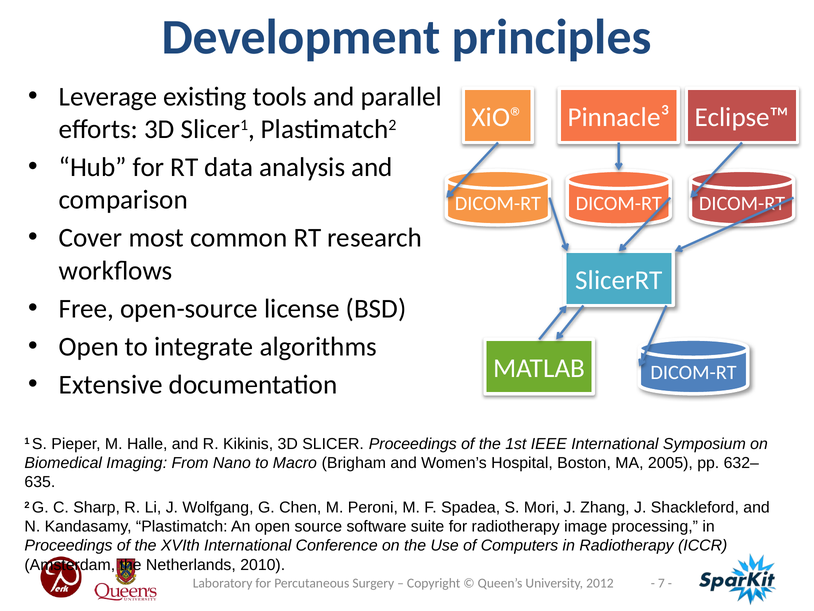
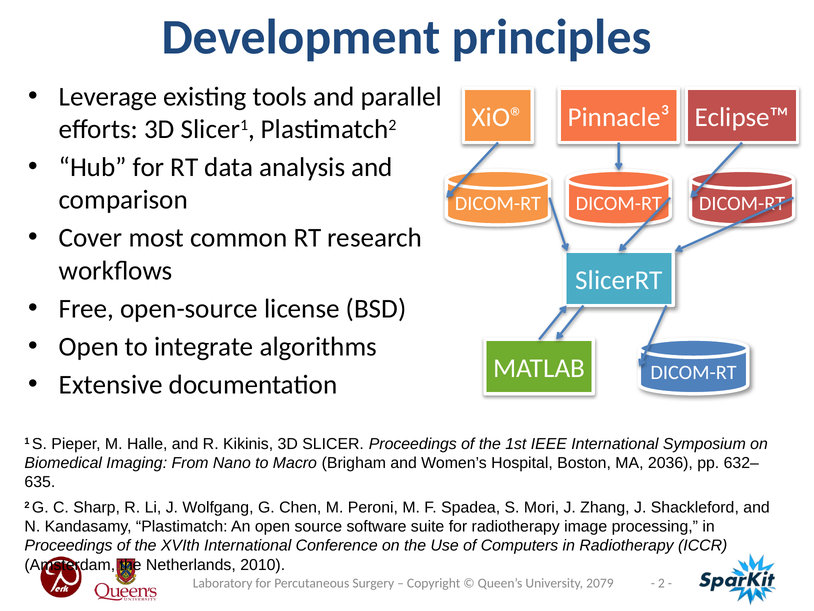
2005: 2005 -> 2036
7 at (661, 583): 7 -> 2
2012: 2012 -> 2079
